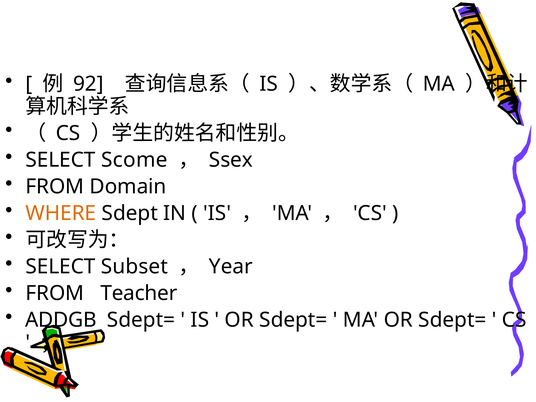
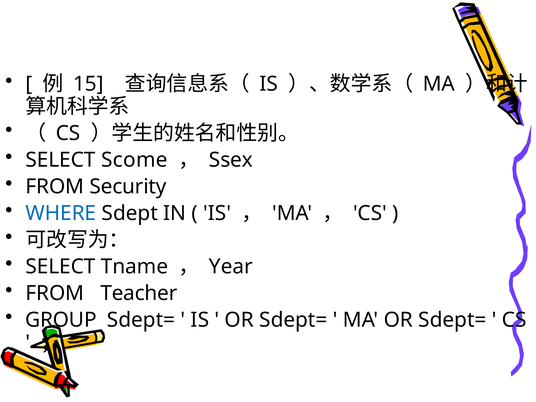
92: 92 -> 15
Domain: Domain -> Security
WHERE colour: orange -> blue
Subset: Subset -> Tname
ADDGB: ADDGB -> GROUP
